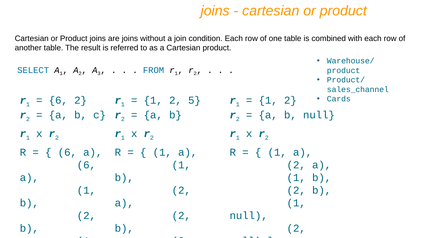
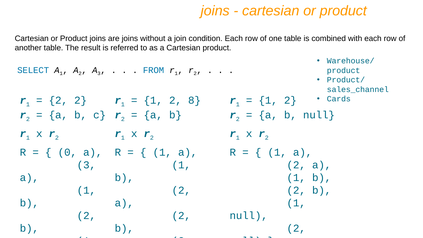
6 at (58, 100): 6 -> 2
5: 5 -> 8
6 at (67, 152): 6 -> 0
6 at (86, 165): 6 -> 3
